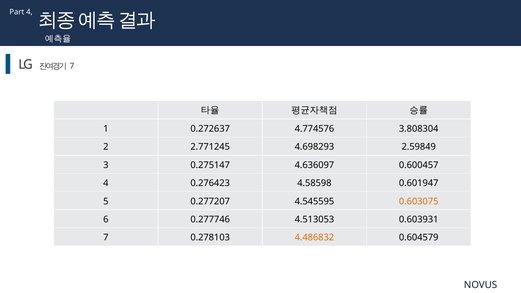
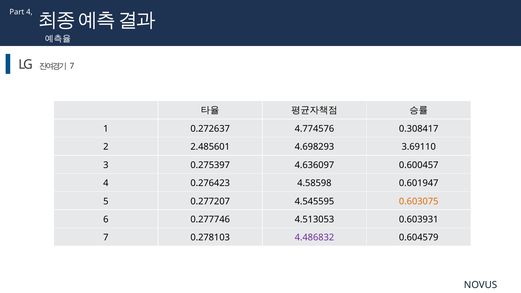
3.808304: 3.808304 -> 0.308417
2.771245: 2.771245 -> 2.485601
2.59849: 2.59849 -> 3.69110
0.275147: 0.275147 -> 0.275397
4.486832 colour: orange -> purple
